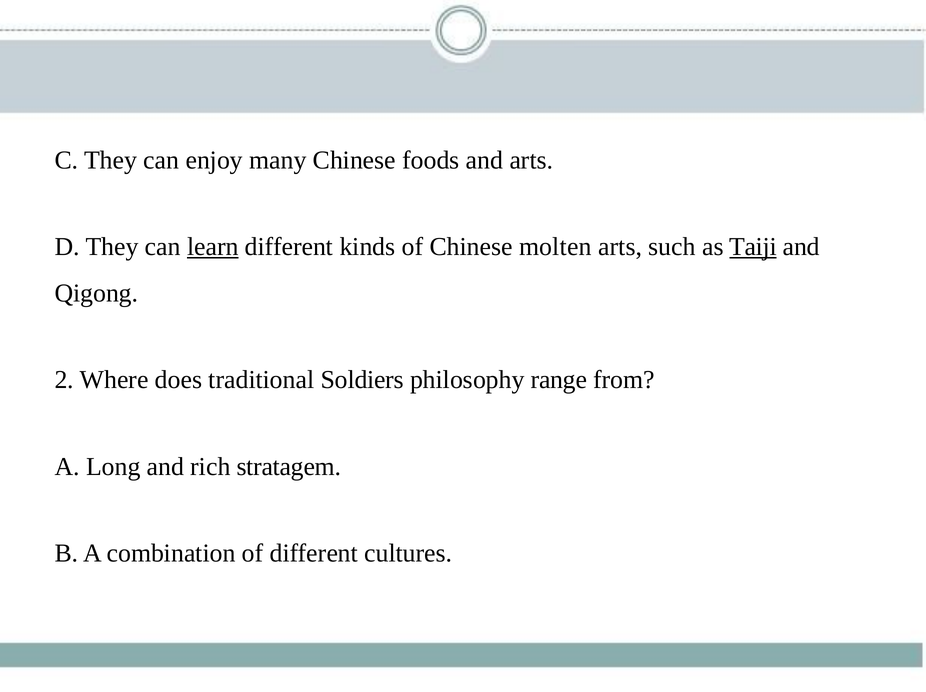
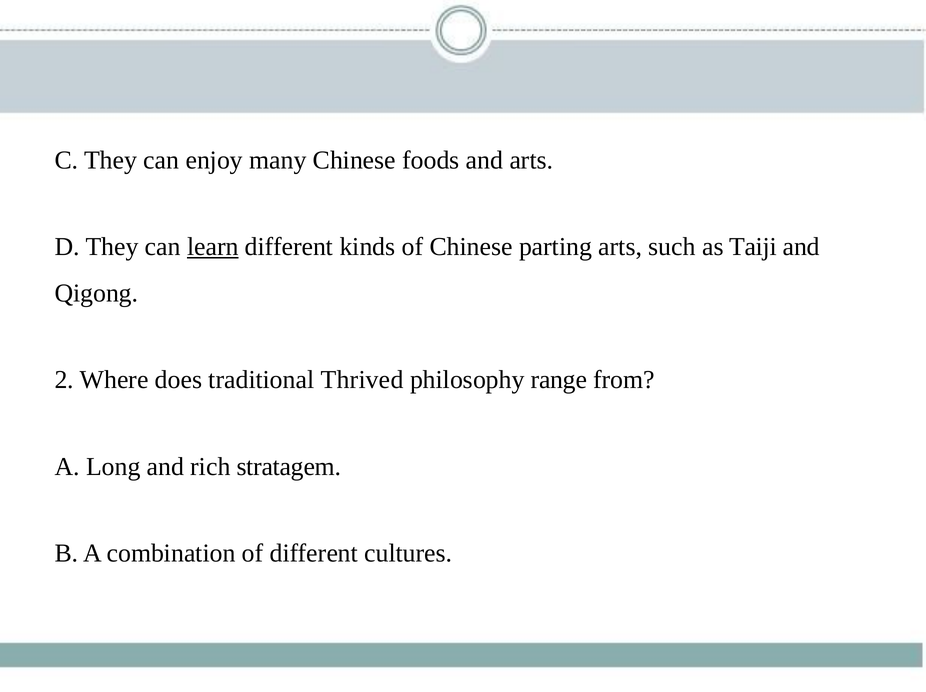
molten: molten -> parting
Taiji underline: present -> none
Soldiers: Soldiers -> Thrived
